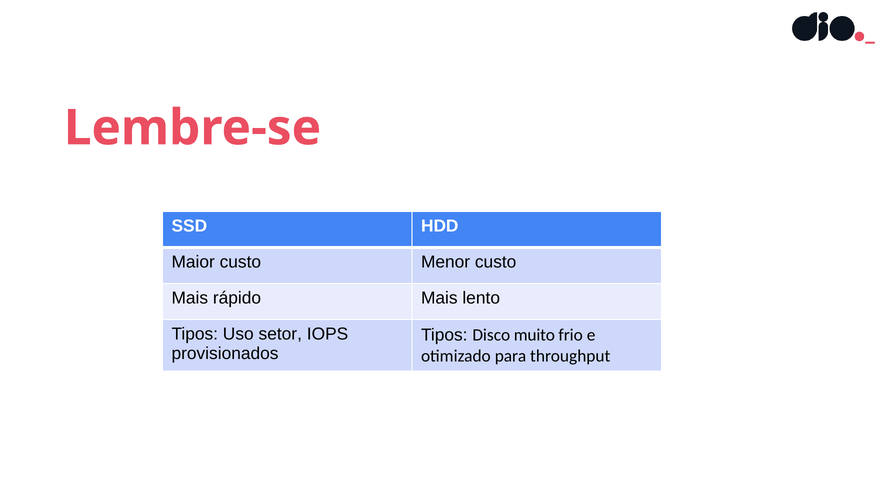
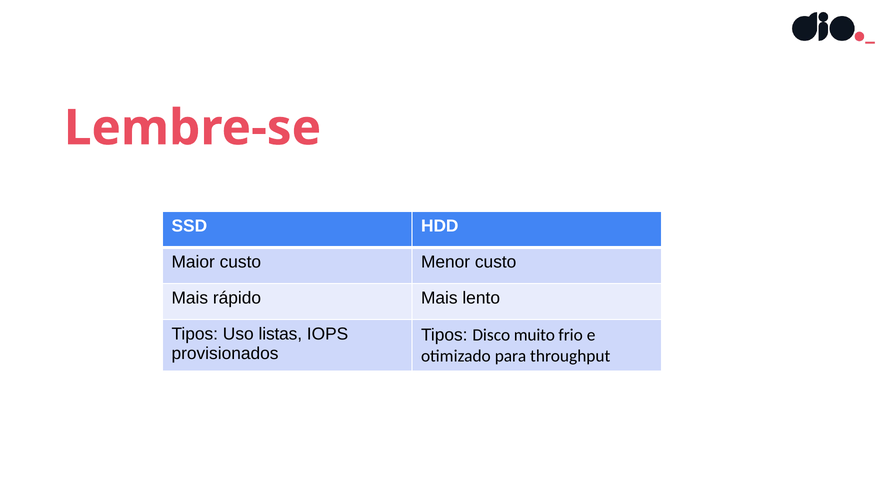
setor: setor -> listas
